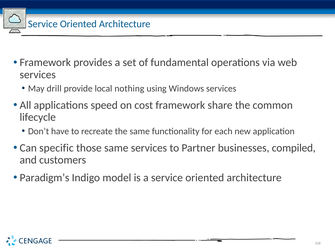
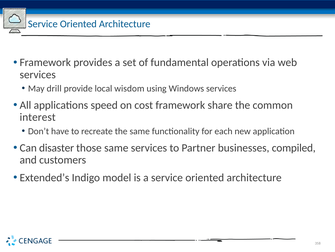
nothing: nothing -> wisdom
lifecycle: lifecycle -> interest
specific: specific -> disaster
Paradigm’s: Paradigm’s -> Extended’s
